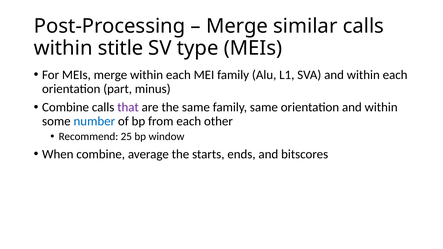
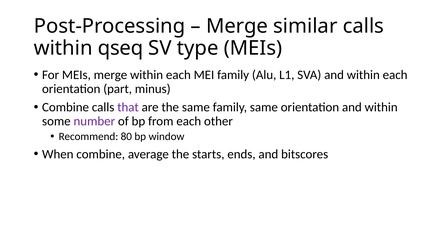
stitle: stitle -> qseq
number colour: blue -> purple
25: 25 -> 80
